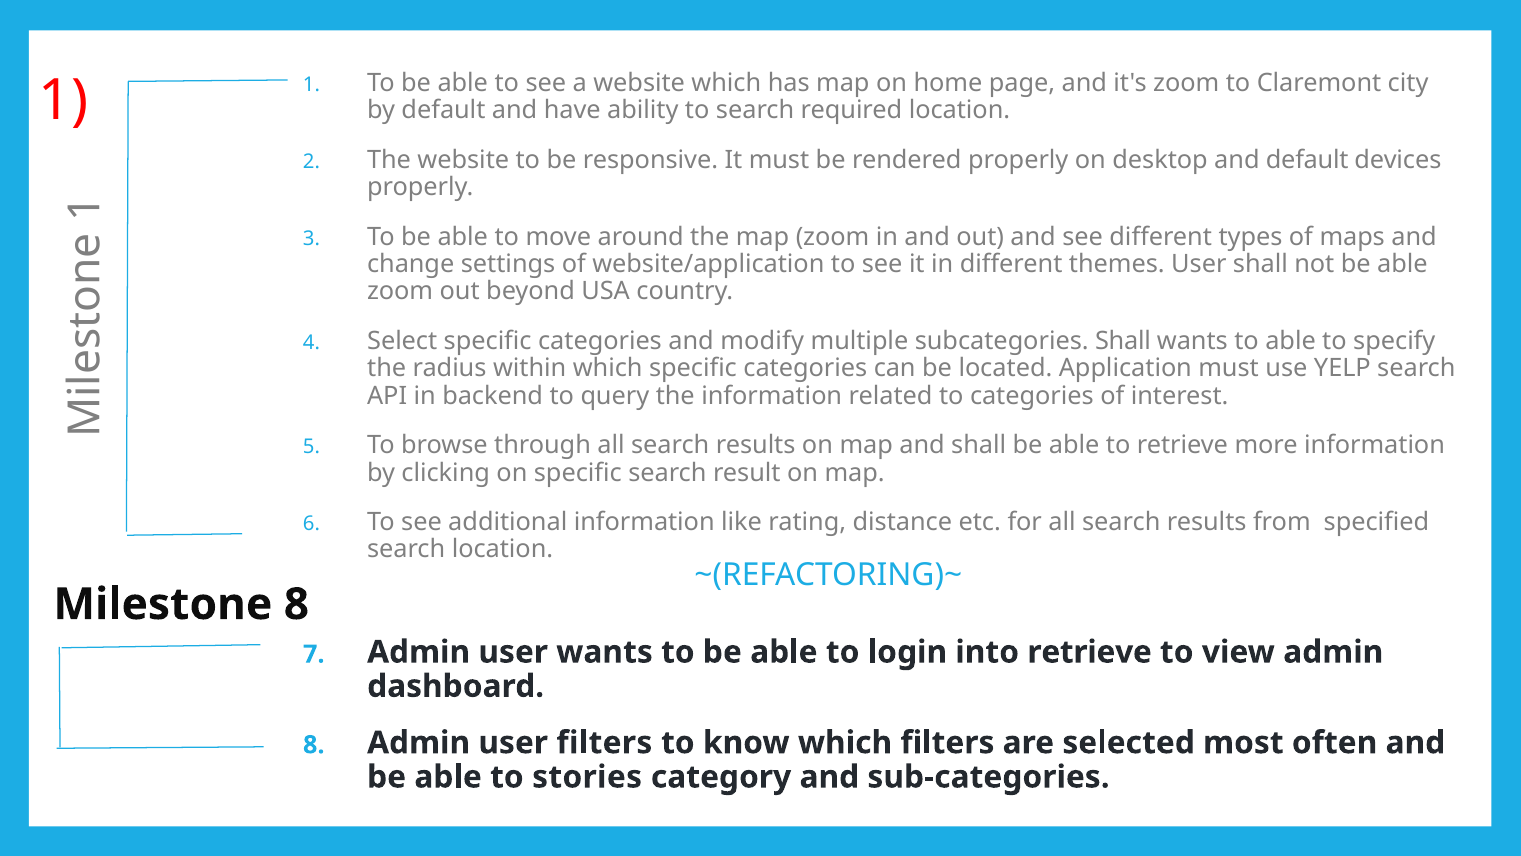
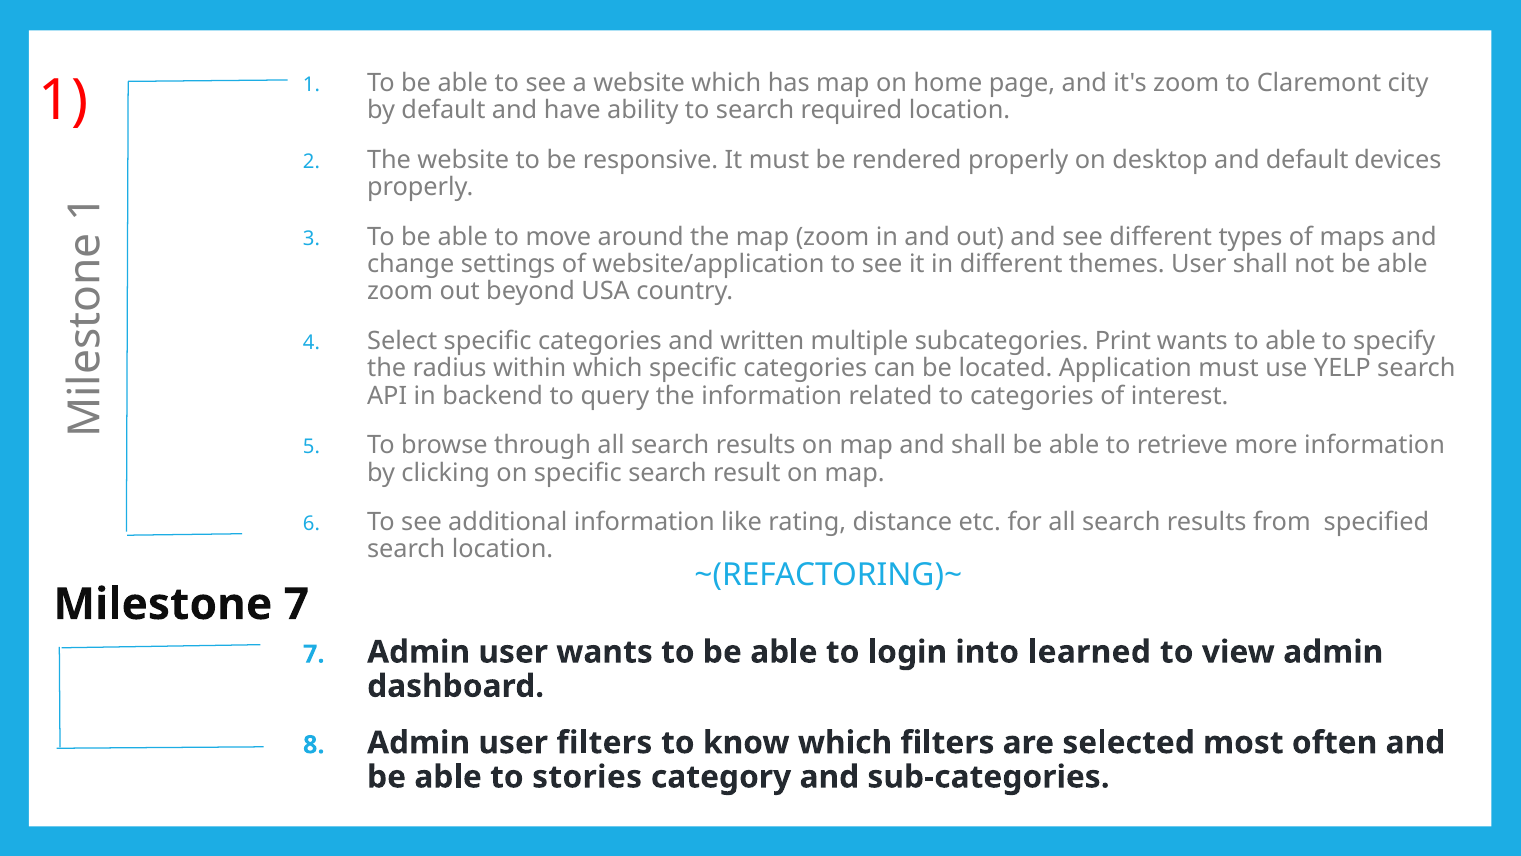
modify: modify -> written
subcategories Shall: Shall -> Print
Milestone 8: 8 -> 7
into retrieve: retrieve -> learned
